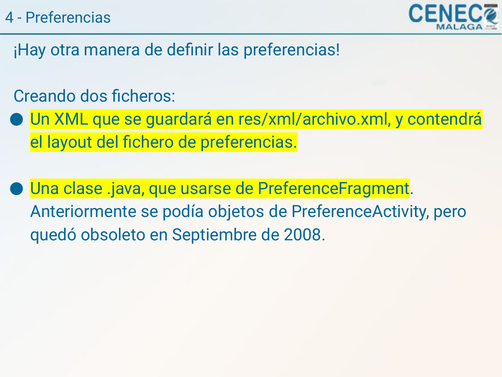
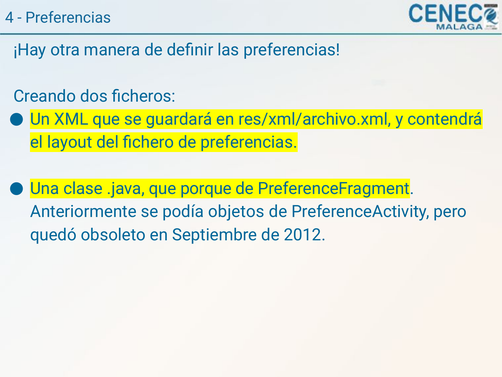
usarse: usarse -> porque
2008: 2008 -> 2012
